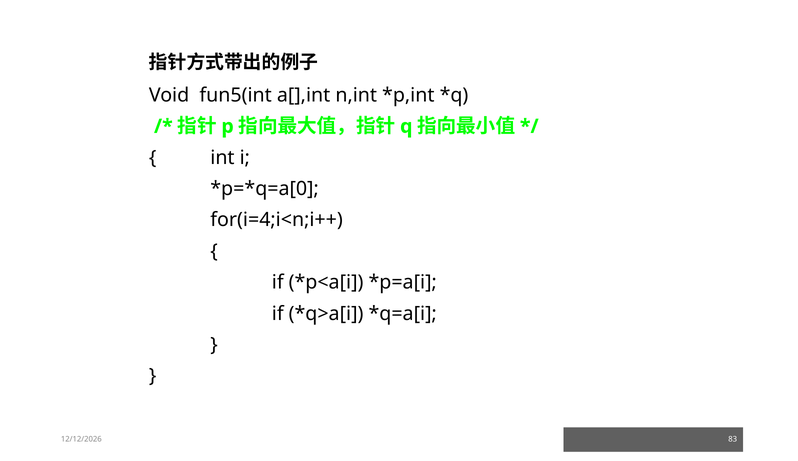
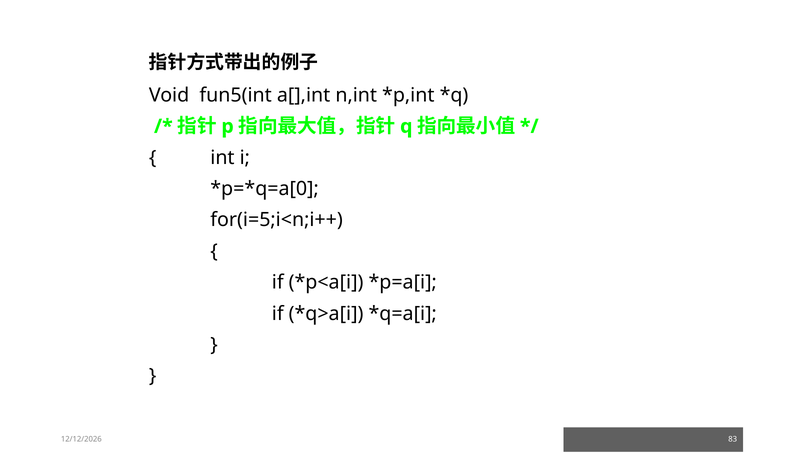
for(i=4;i<n;i++: for(i=4;i<n;i++ -> for(i=5;i<n;i++
